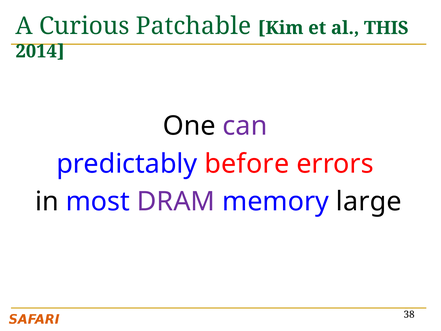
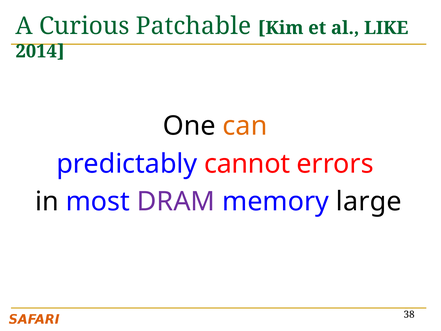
THIS: THIS -> LIKE
can colour: purple -> orange
before: before -> cannot
